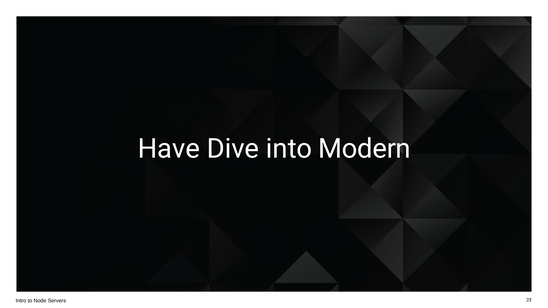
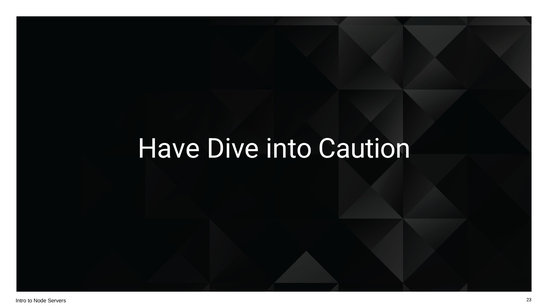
Modern: Modern -> Caution
